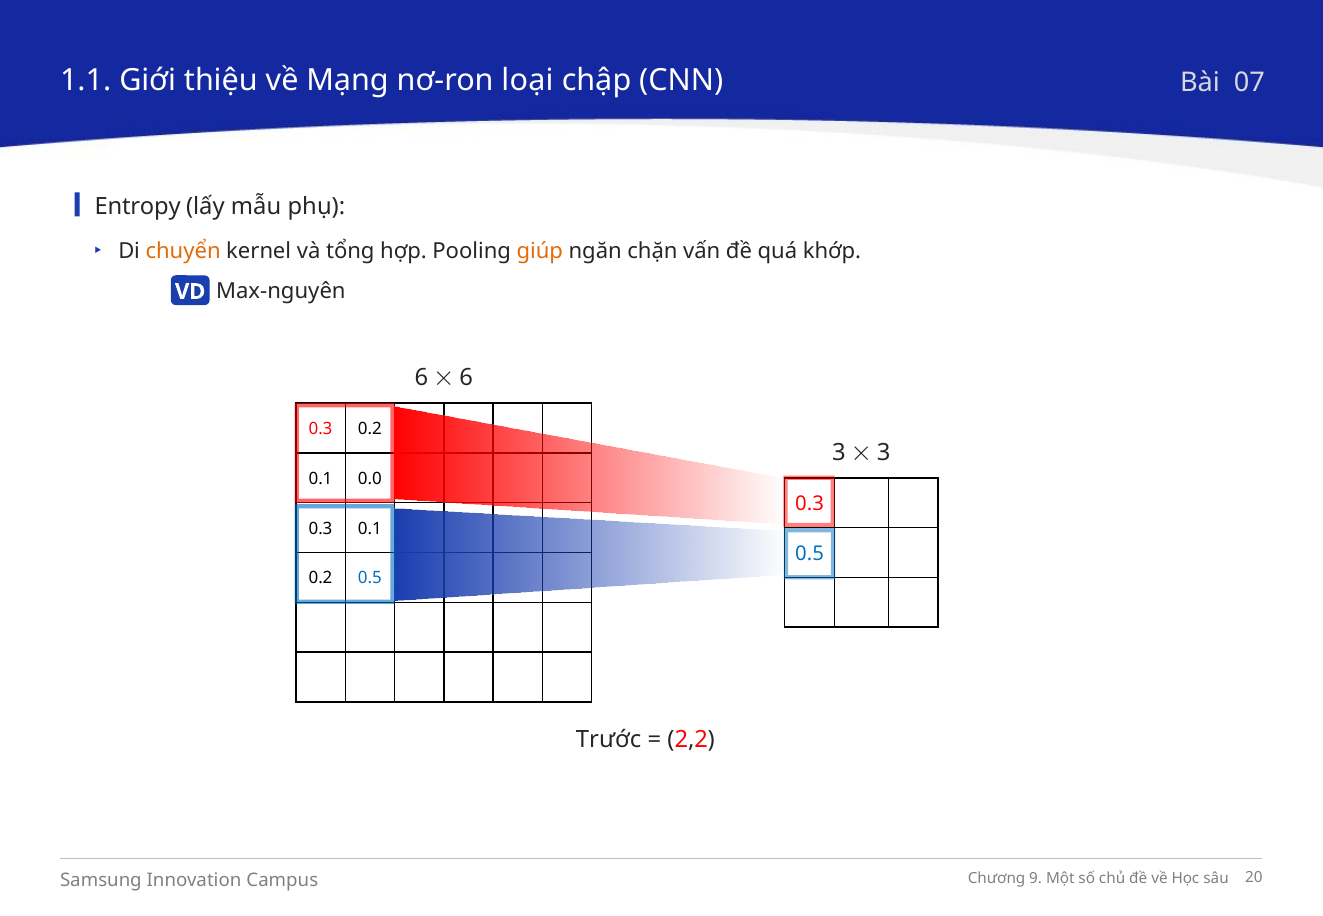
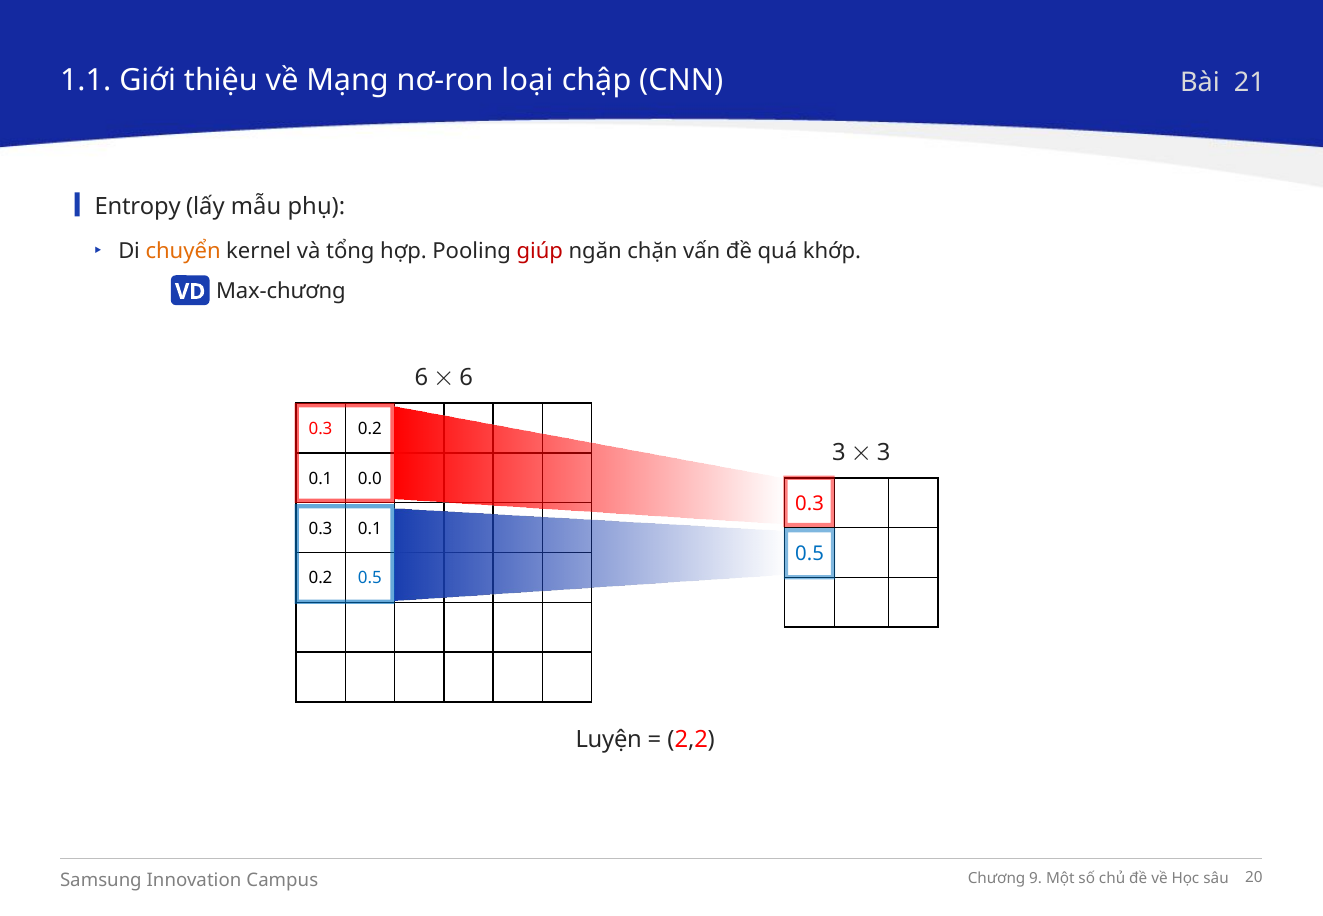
07: 07 -> 21
giúp colour: orange -> red
Max-nguyên: Max-nguyên -> Max-chương
Trước: Trước -> Luyện
